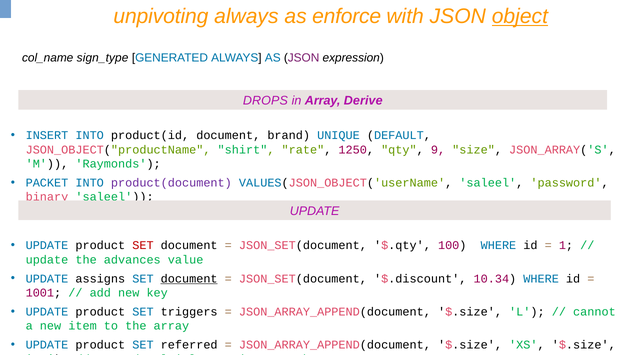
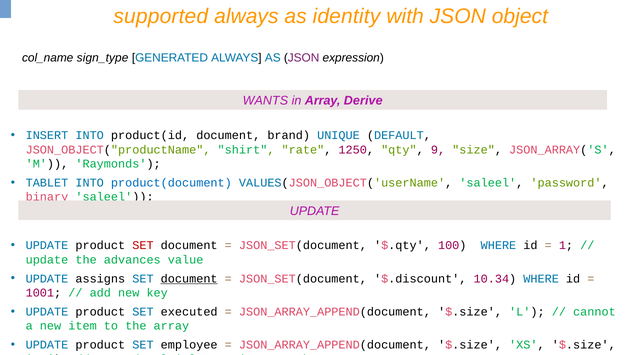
unpivoting: unpivoting -> supported
enforce: enforce -> identity
object underline: present -> none
DROPS: DROPS -> WANTS
PACKET: PACKET -> TABLET
product(document colour: purple -> blue
triggers: triggers -> executed
referred: referred -> employee
